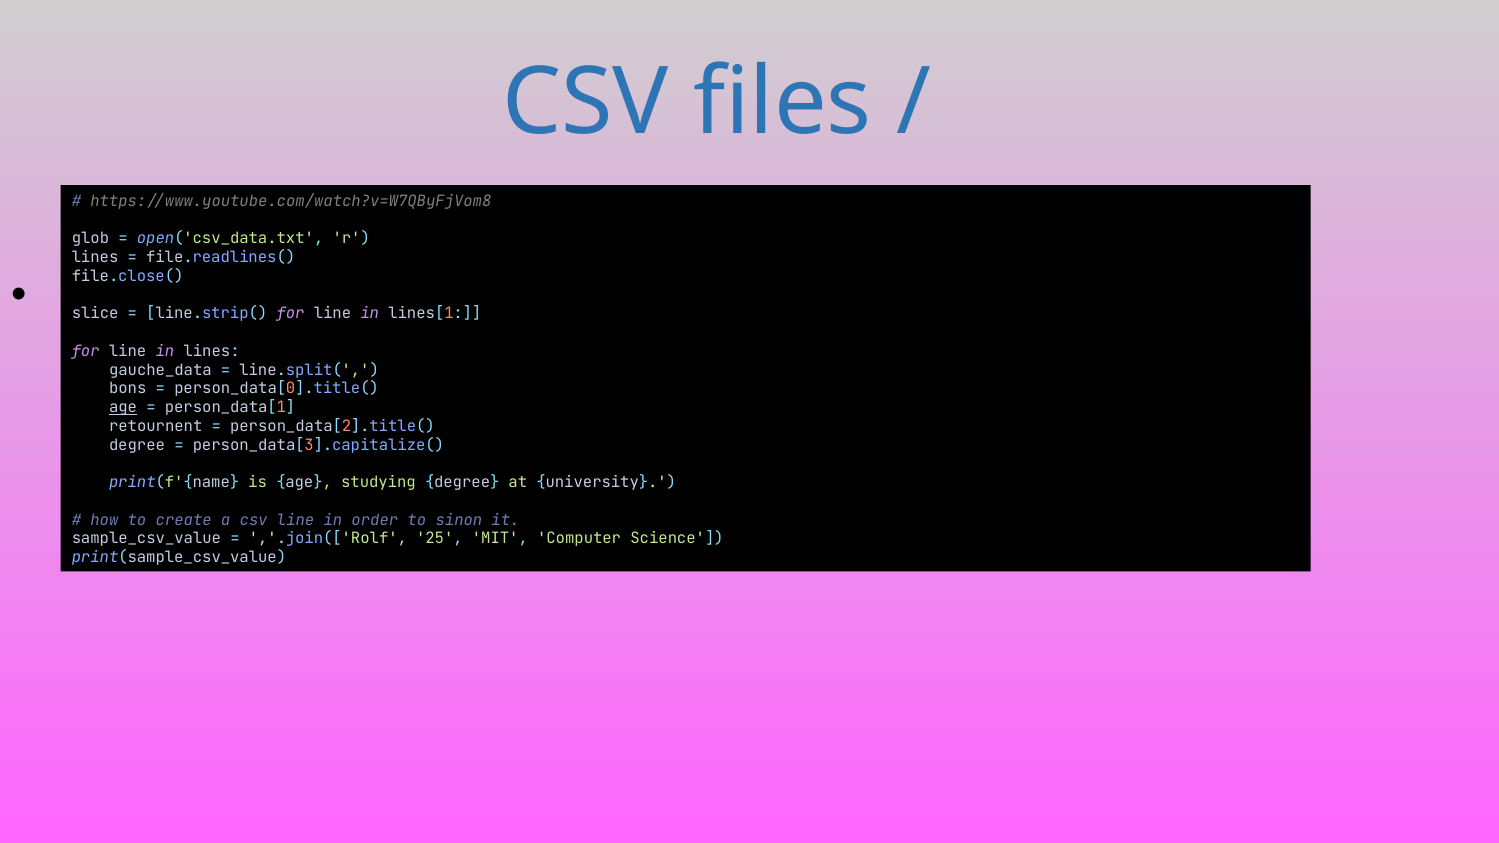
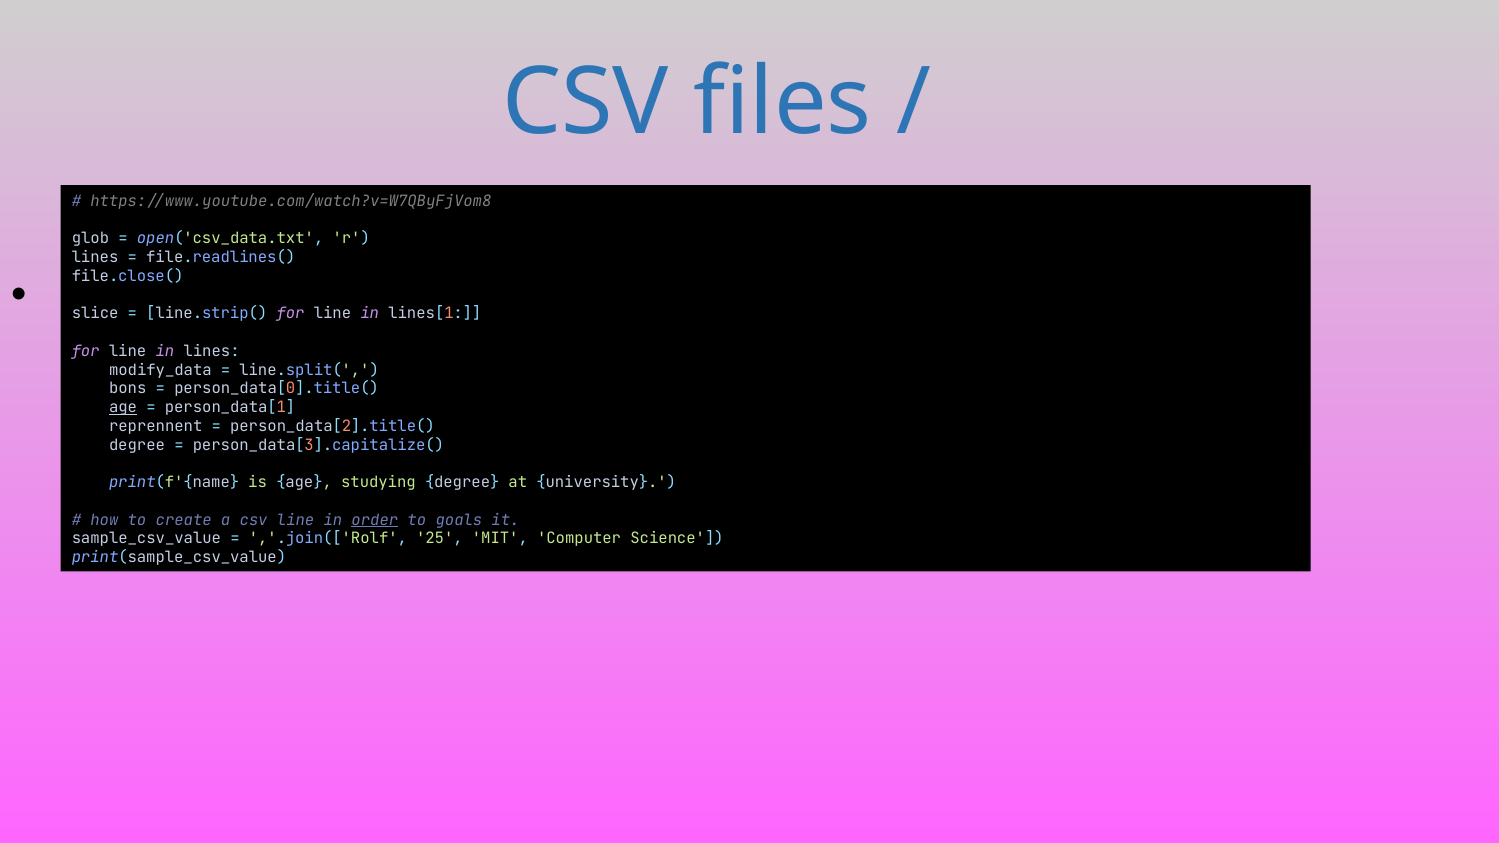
gauche_data: gauche_data -> modify_data
retournent: retournent -> reprennent
order underline: none -> present
sinon: sinon -> goals
